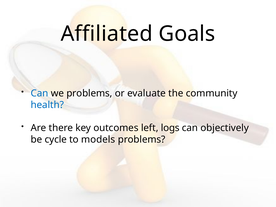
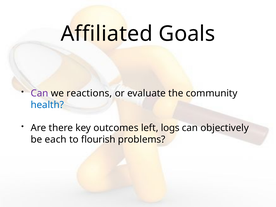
Can at (40, 93) colour: blue -> purple
we problems: problems -> reactions
cycle: cycle -> each
models: models -> flourish
